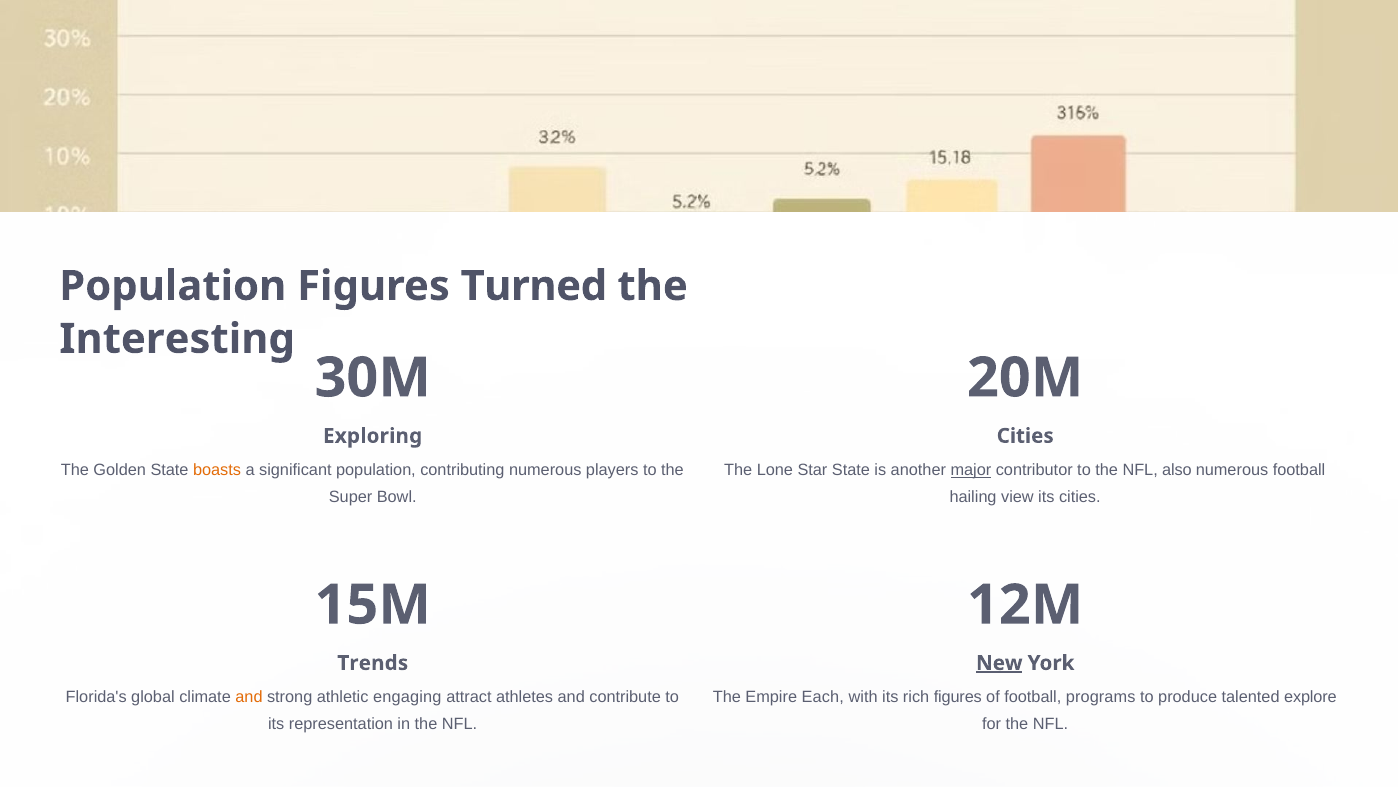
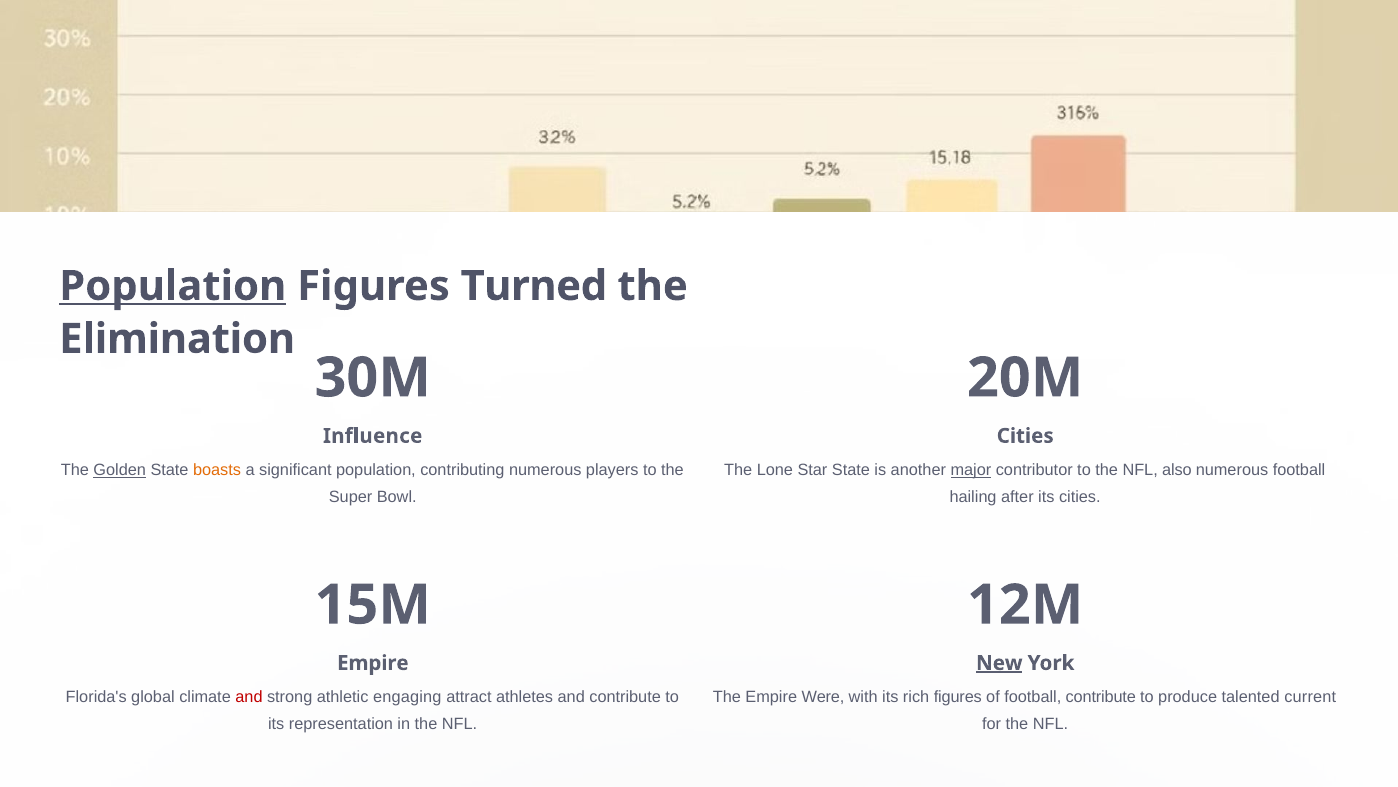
Population at (173, 286) underline: none -> present
Interesting: Interesting -> Elimination
Exploring: Exploring -> Influence
Golden underline: none -> present
view: view -> after
Trends at (373, 663): Trends -> Empire
and at (249, 697) colour: orange -> red
Each: Each -> Were
football programs: programs -> contribute
explore: explore -> current
